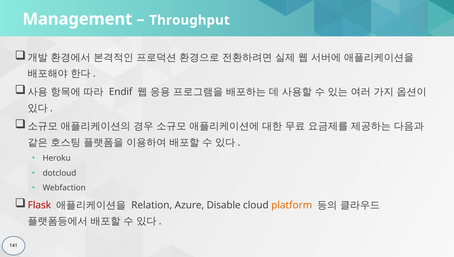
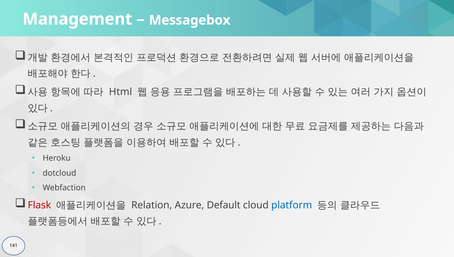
Throughput: Throughput -> Messagebox
Endif: Endif -> Html
Disable: Disable -> Default
platform colour: orange -> blue
